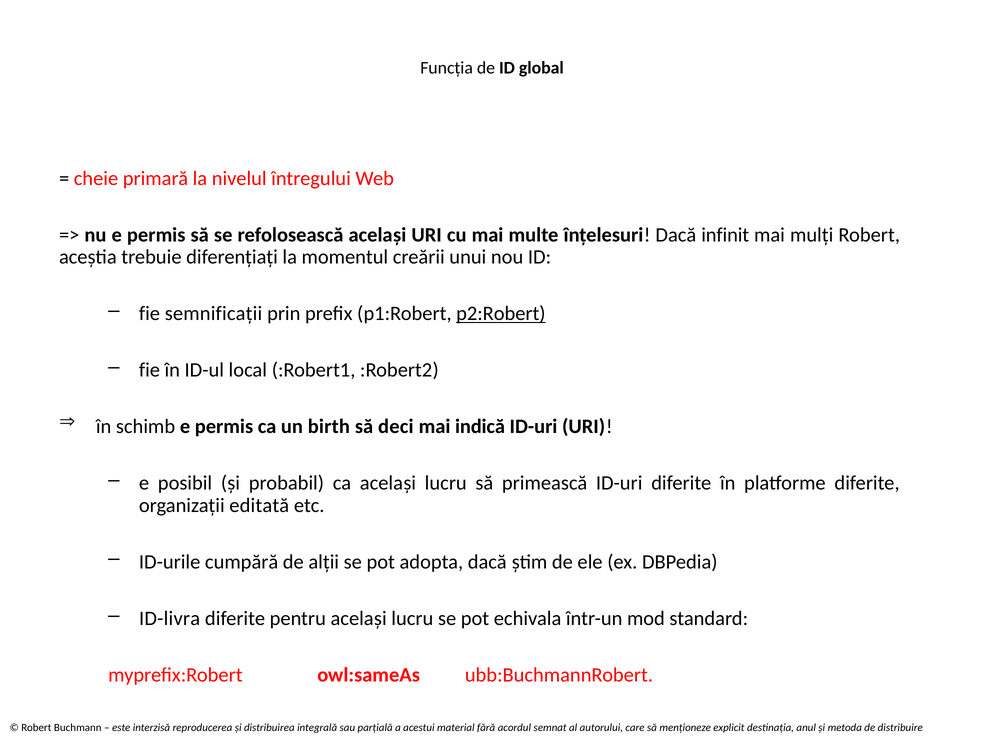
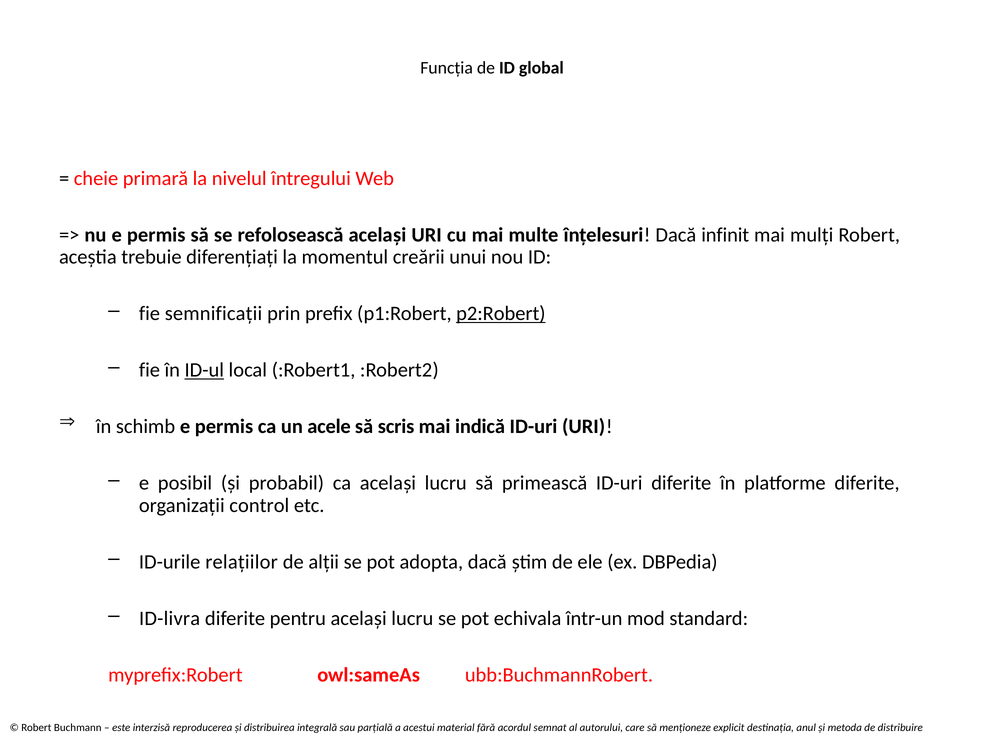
ID-ul underline: none -> present
birth: birth -> acele
deci: deci -> scris
editată: editată -> control
cumpără: cumpără -> relațiilor
